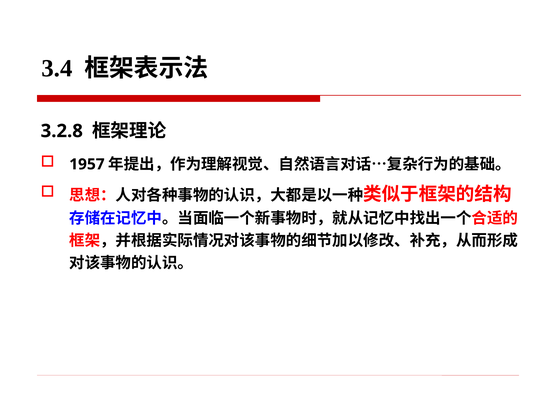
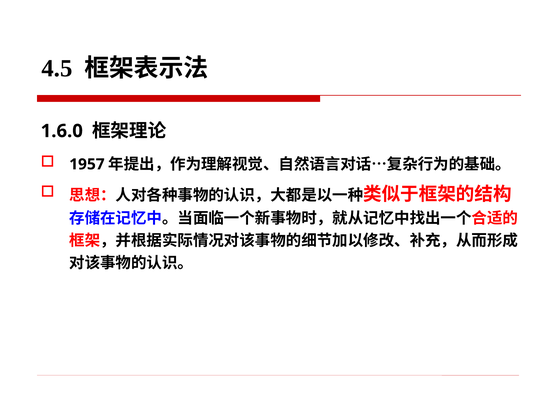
3.4: 3.4 -> 4.5
3.2.8: 3.2.8 -> 1.6.0
